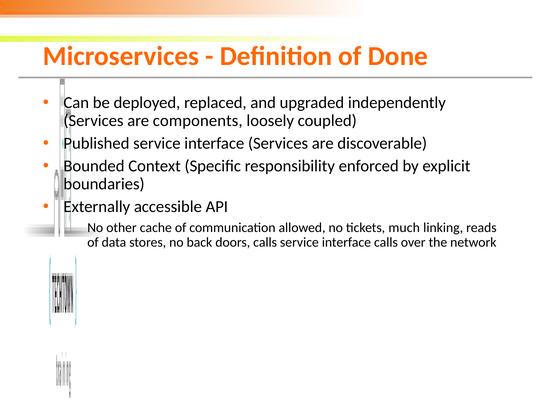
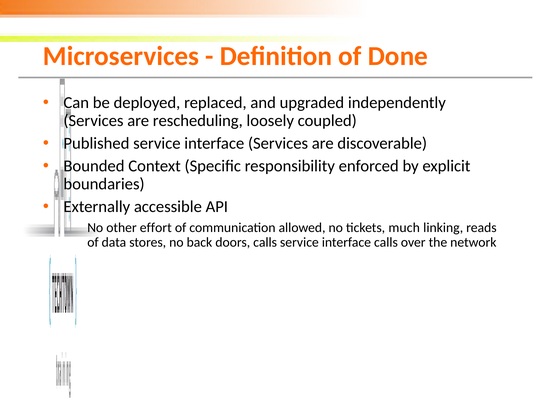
components: components -> rescheduling
cache: cache -> effort
